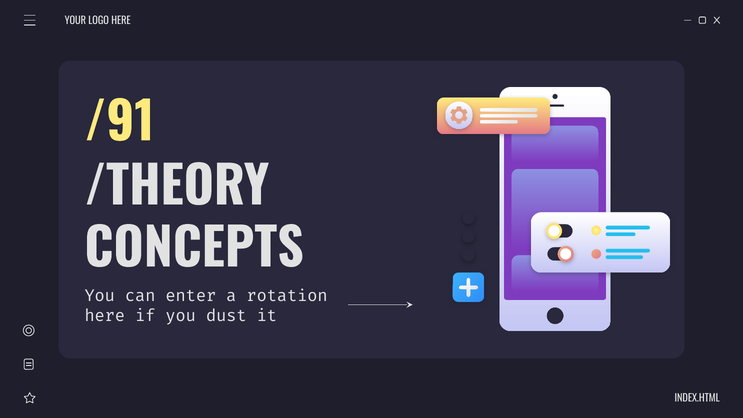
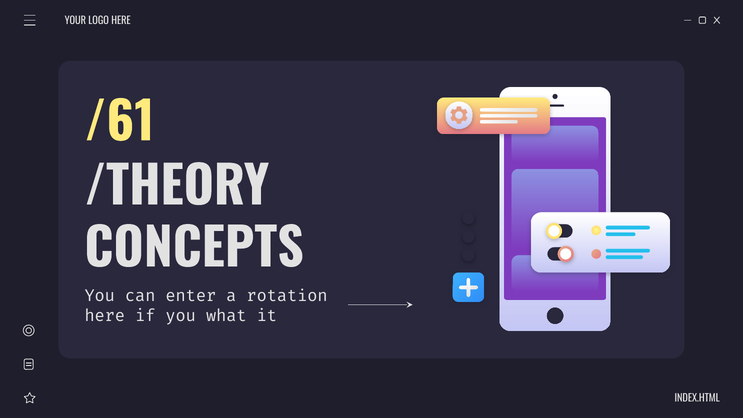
/91: /91 -> /61
dust: dust -> what
